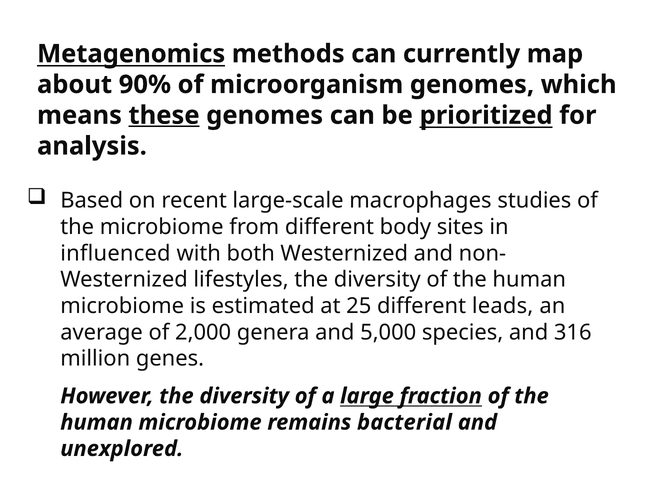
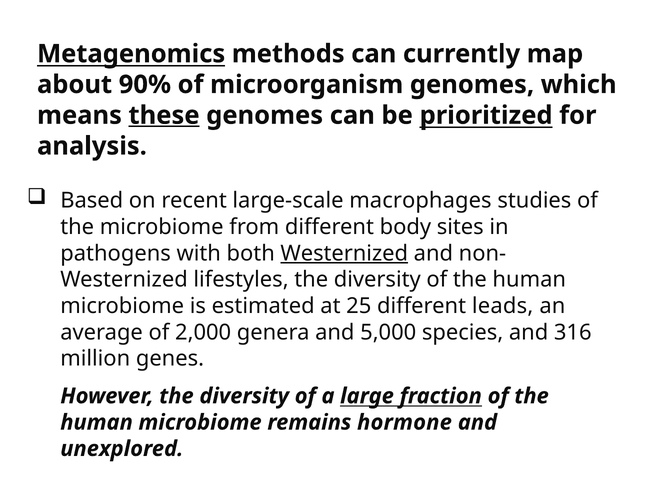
influenced: influenced -> pathogens
Westernized at (344, 253) underline: none -> present
bacterial: bacterial -> hormone
